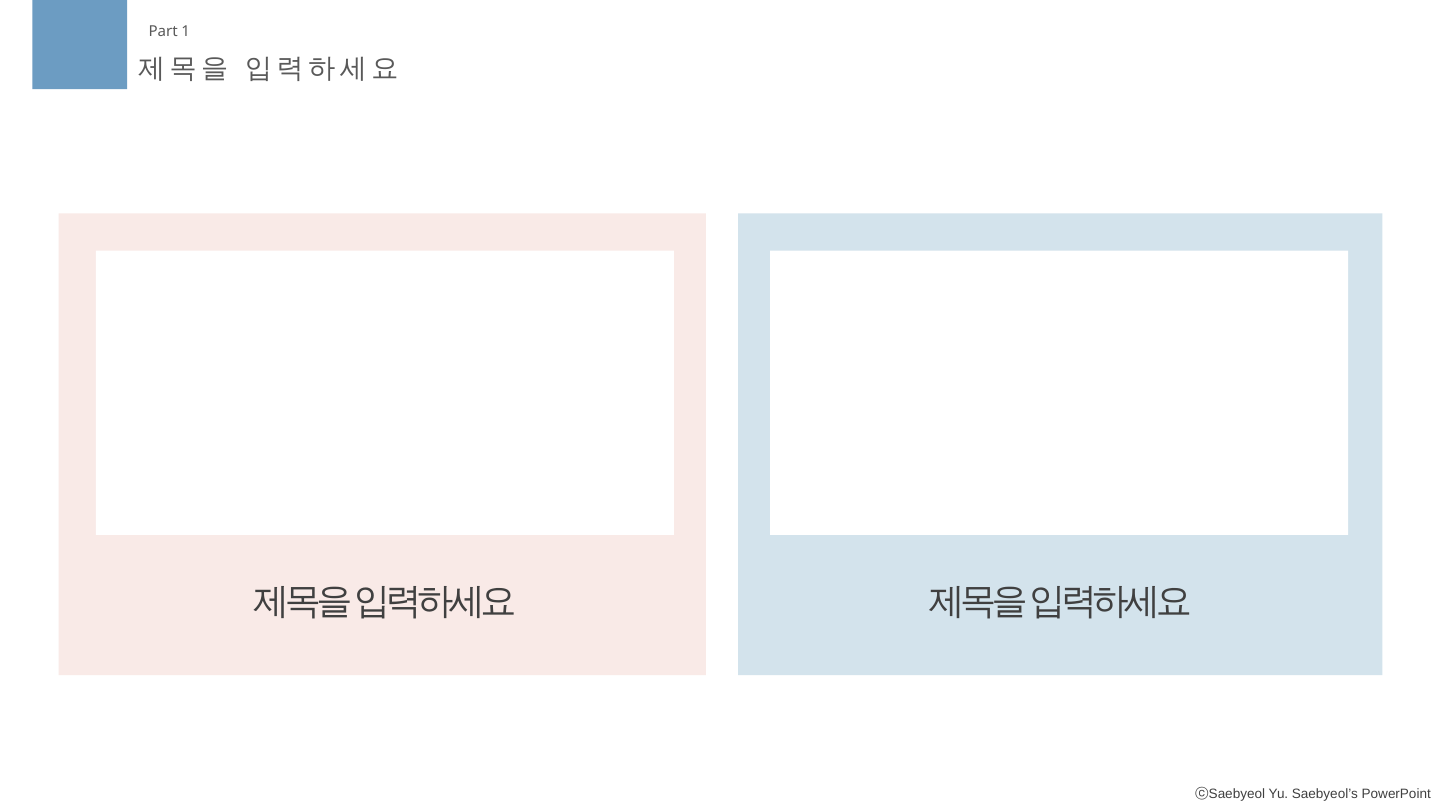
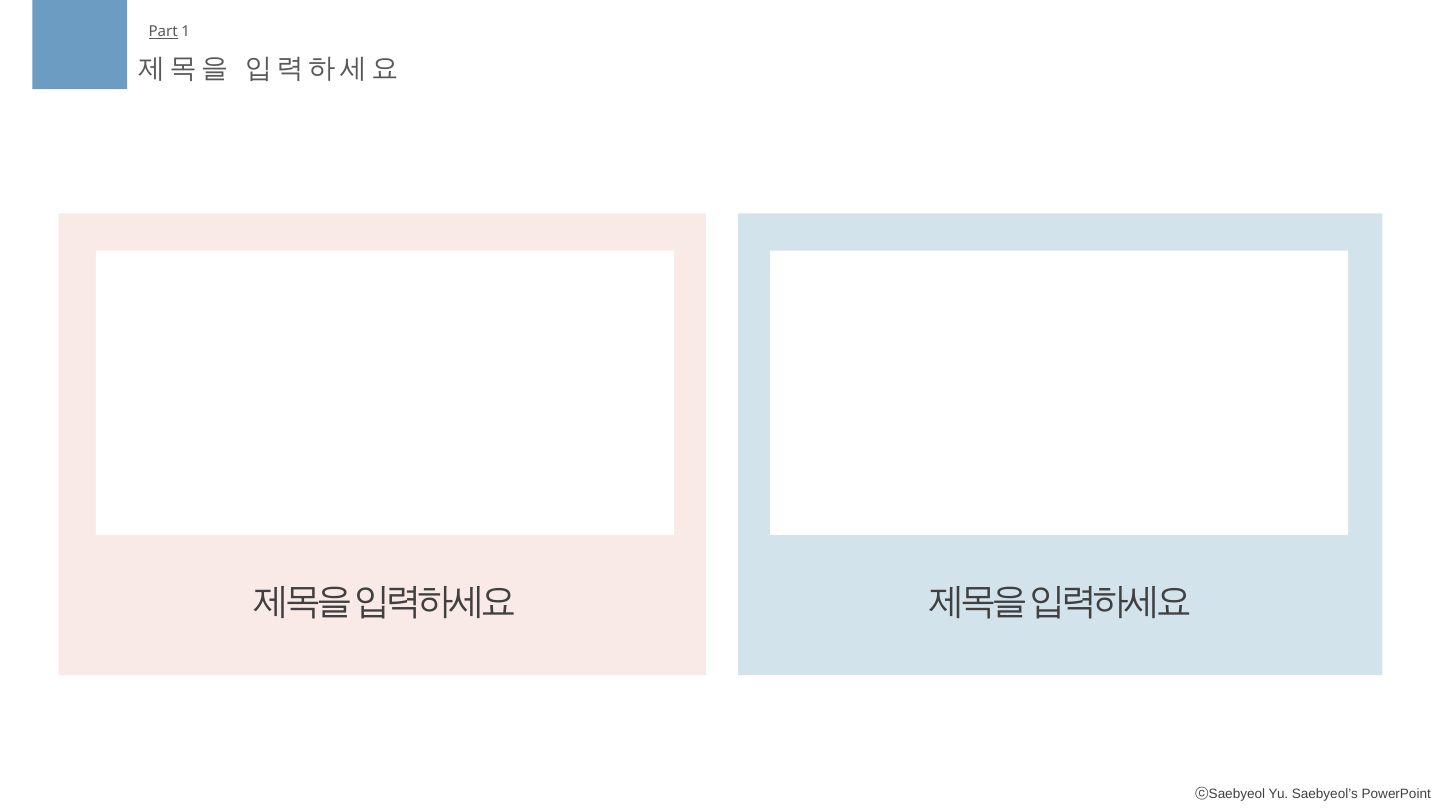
Part underline: none -> present
